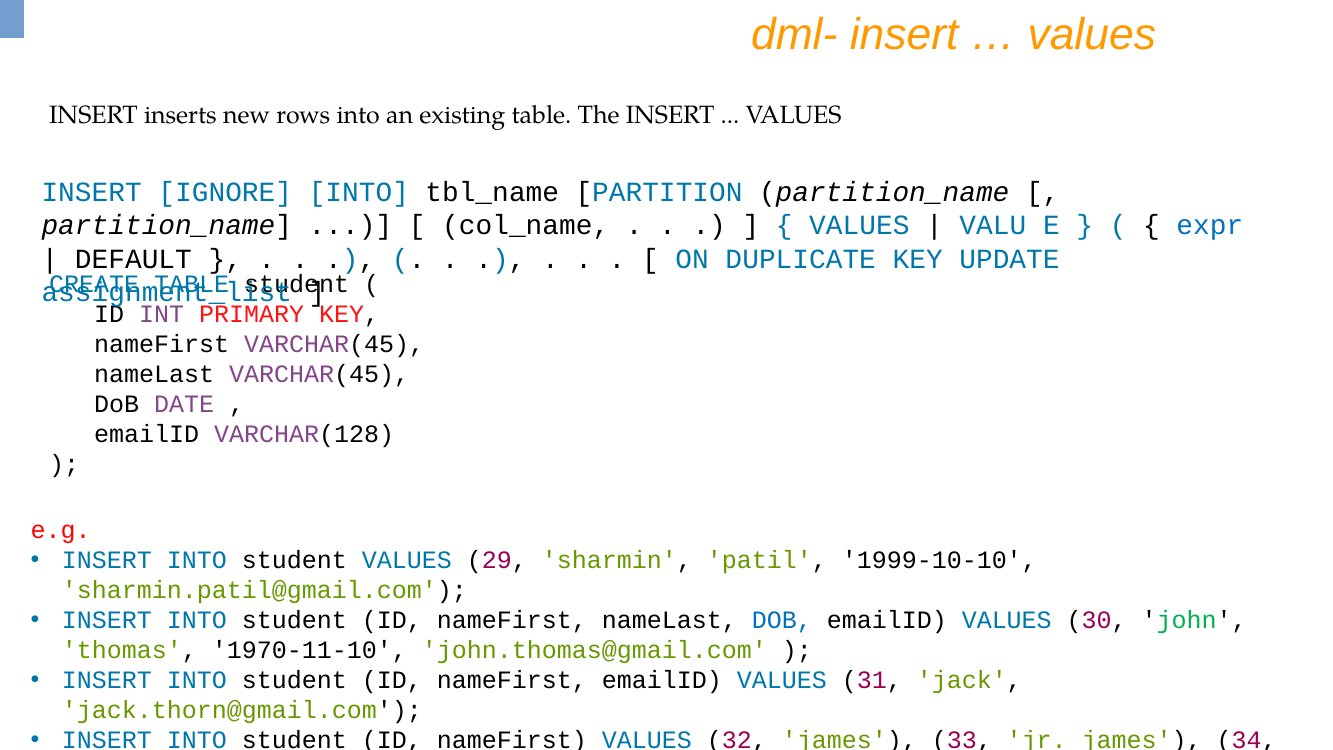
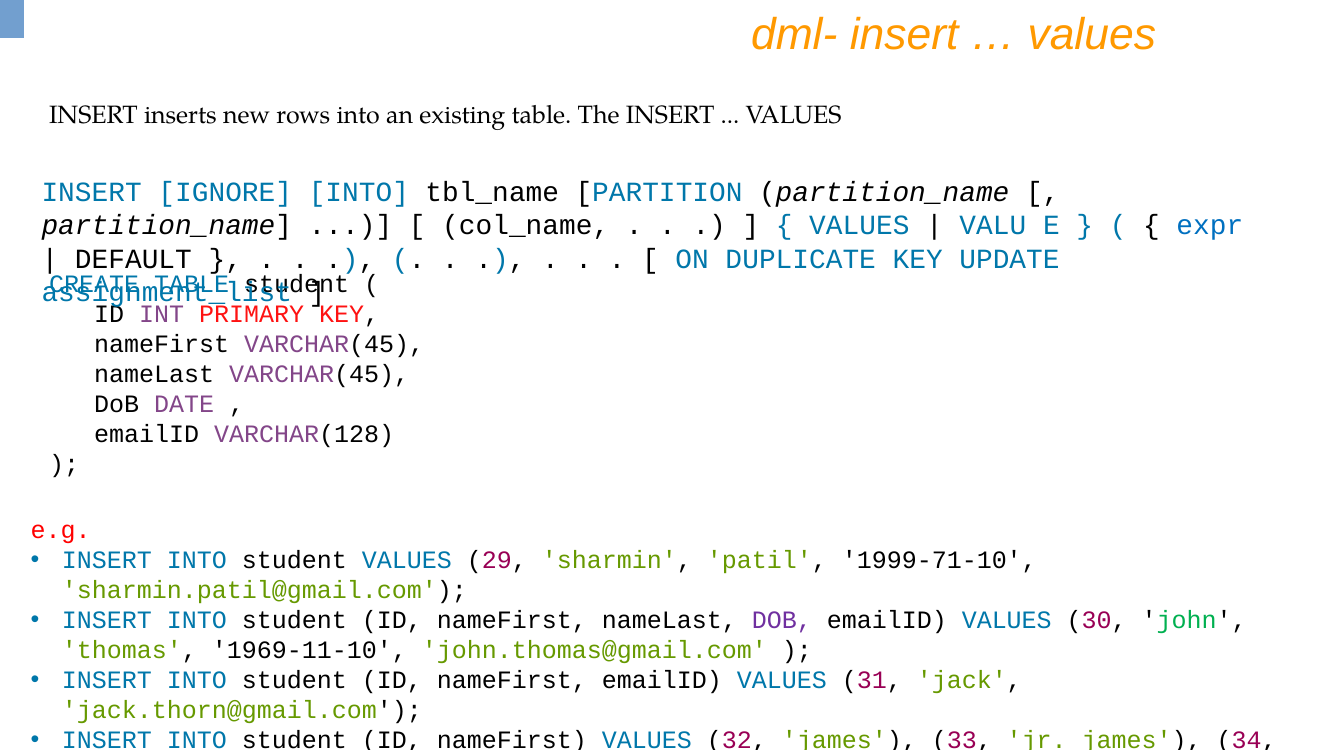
1999-10-10: 1999-10-10 -> 1999-71-10
DOB at (782, 620) colour: blue -> purple
1970-11-10: 1970-11-10 -> 1969-11-10
